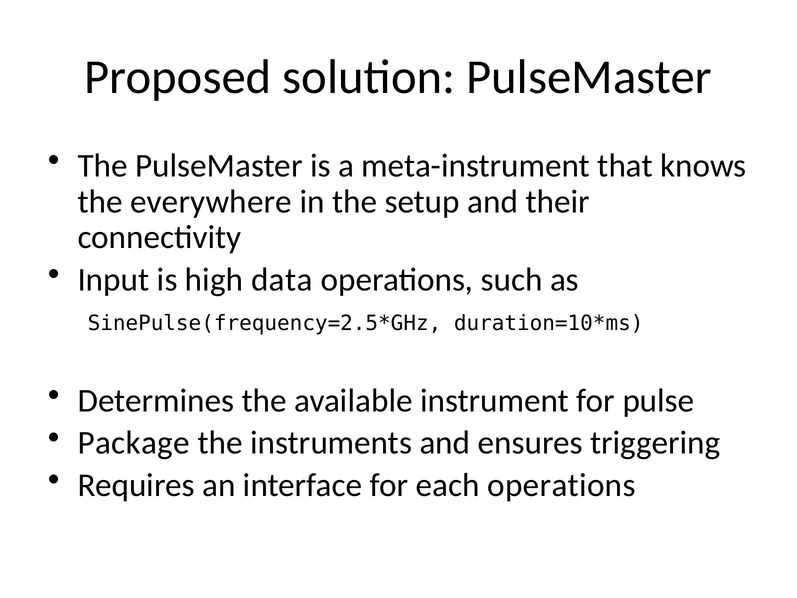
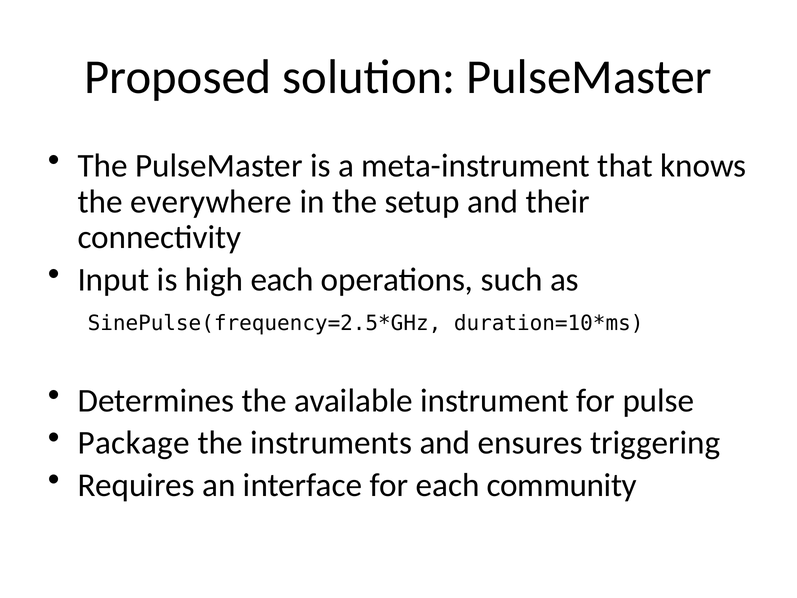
high data: data -> each
each operations: operations -> community
